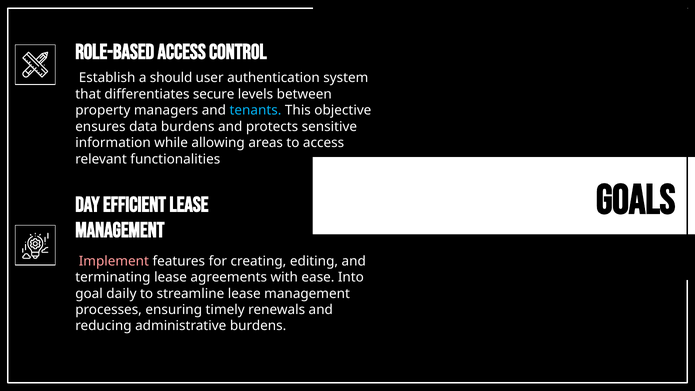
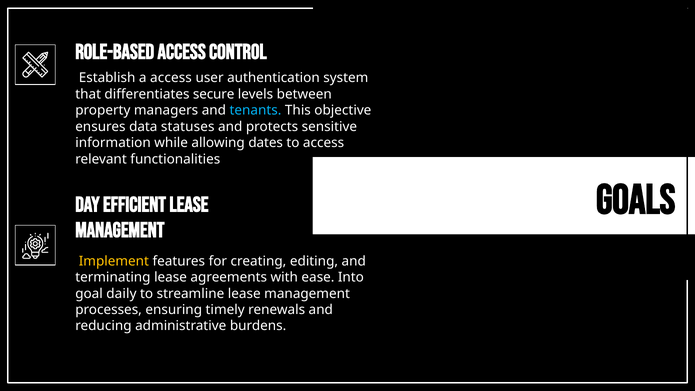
a should: should -> access
data burdens: burdens -> statuses
areas: areas -> dates
Implement colour: pink -> yellow
